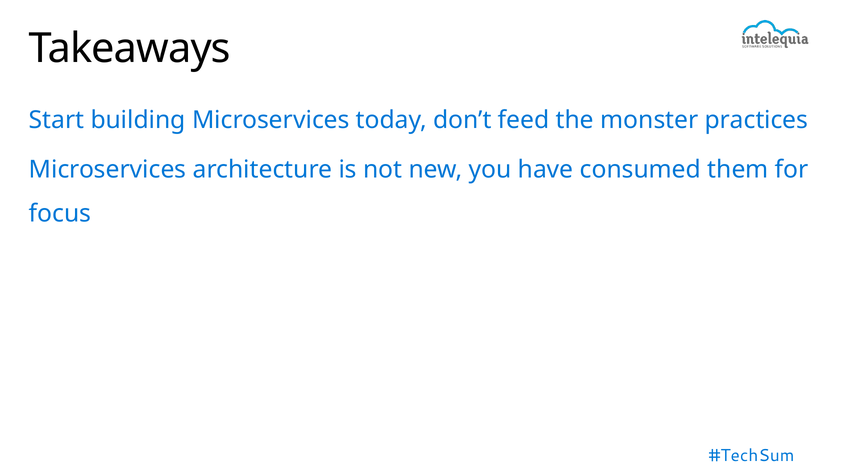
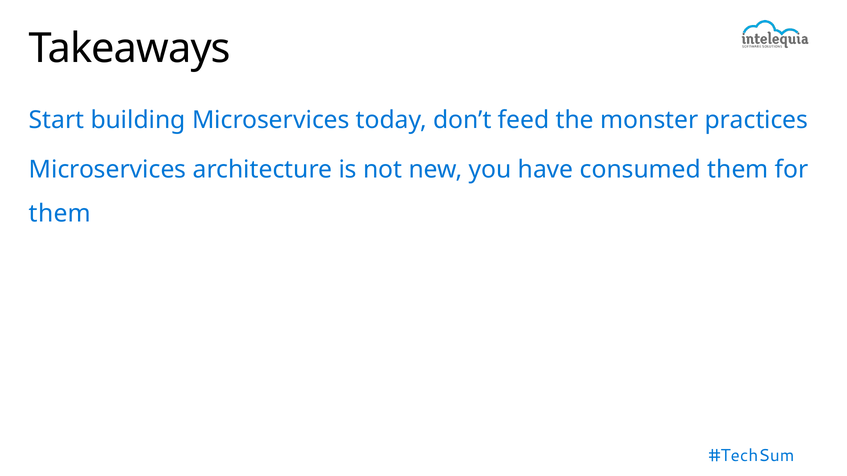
focus at (60, 214): focus -> them
